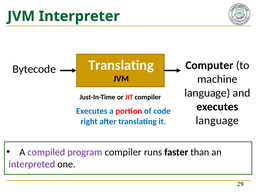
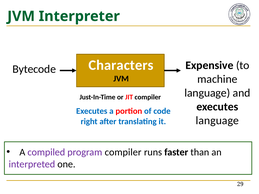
Translating at (121, 65): Translating -> Characters
Computer: Computer -> Expensive
